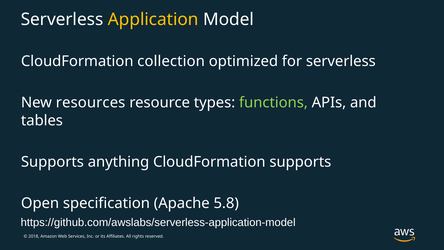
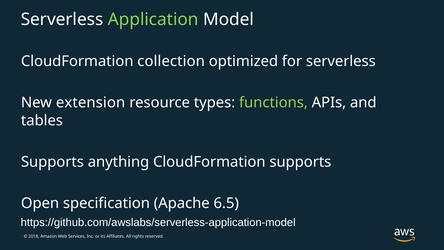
Application colour: yellow -> light green
resources: resources -> extension
5.8: 5.8 -> 6.5
